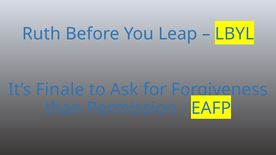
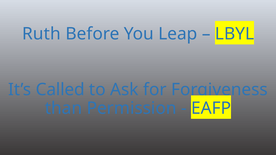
Finale: Finale -> Called
